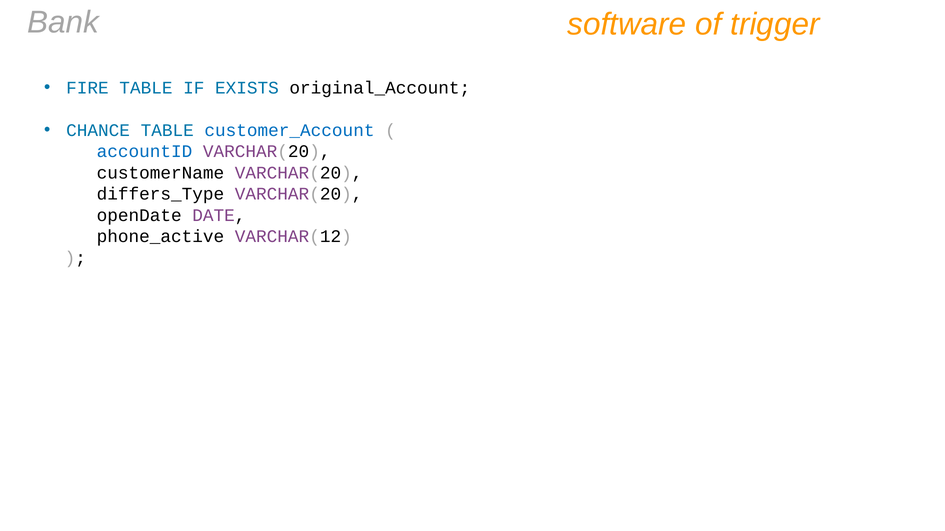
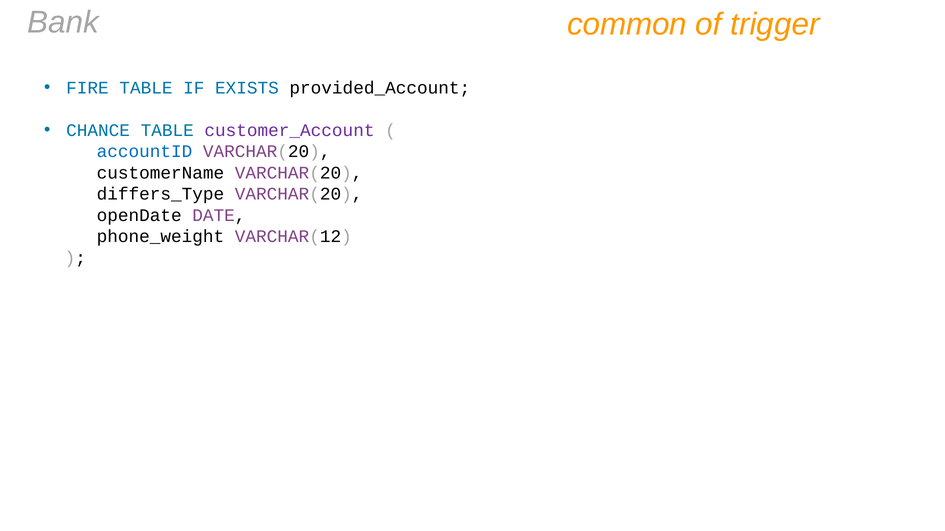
software: software -> common
original_Account: original_Account -> provided_Account
customer_Account colour: blue -> purple
phone_active: phone_active -> phone_weight
